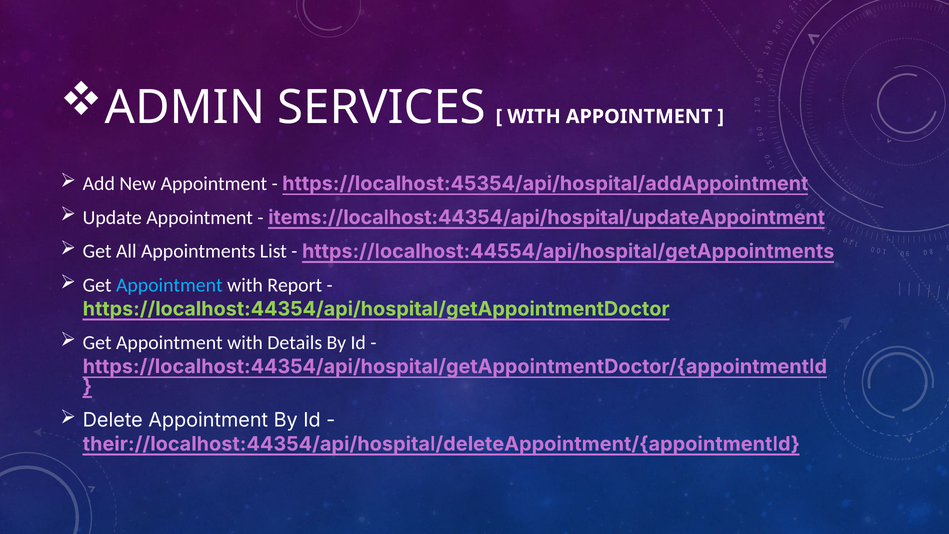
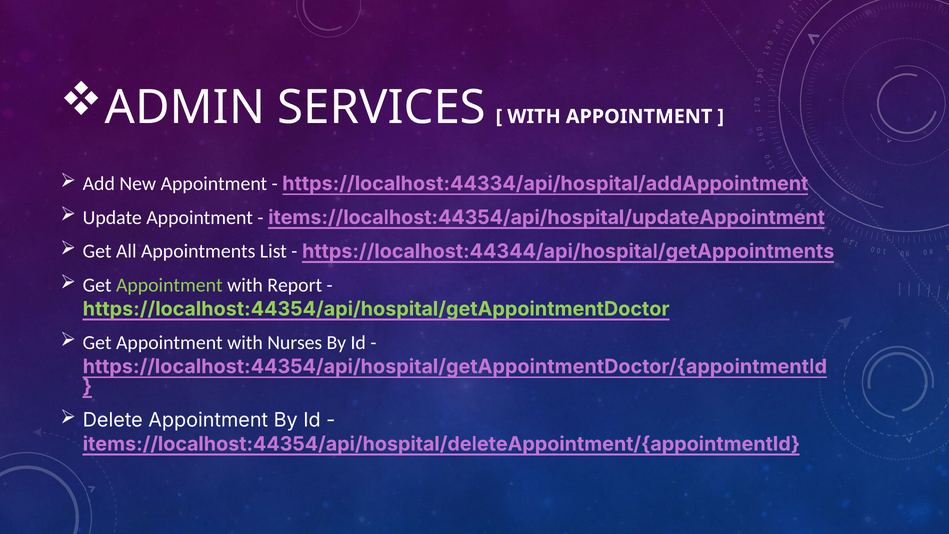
https://localhost:45354/api/hospital/addAppointment: https://localhost:45354/api/hospital/addAppointment -> https://localhost:44334/api/hospital/addAppointment
https://localhost:44554/api/hospital/getAppointments: https://localhost:44554/api/hospital/getAppointments -> https://localhost:44344/api/hospital/getAppointments
Appointment at (169, 285) colour: light blue -> light green
Details: Details -> Nurses
their://localhost:44354/api/hospital/deleteAppointment/{appointmentId: their://localhost:44354/api/hospital/deleteAppointment/{appointmentId -> items://localhost:44354/api/hospital/deleteAppointment/{appointmentId
